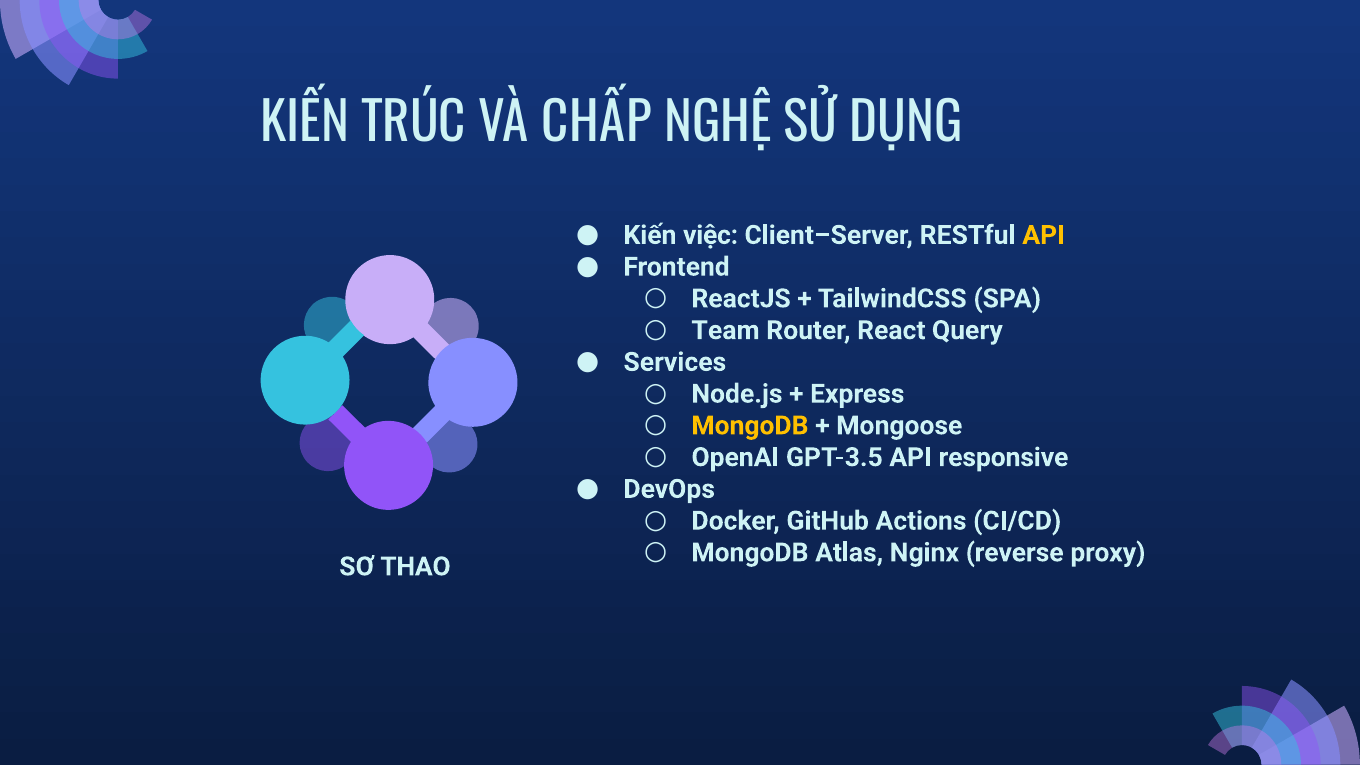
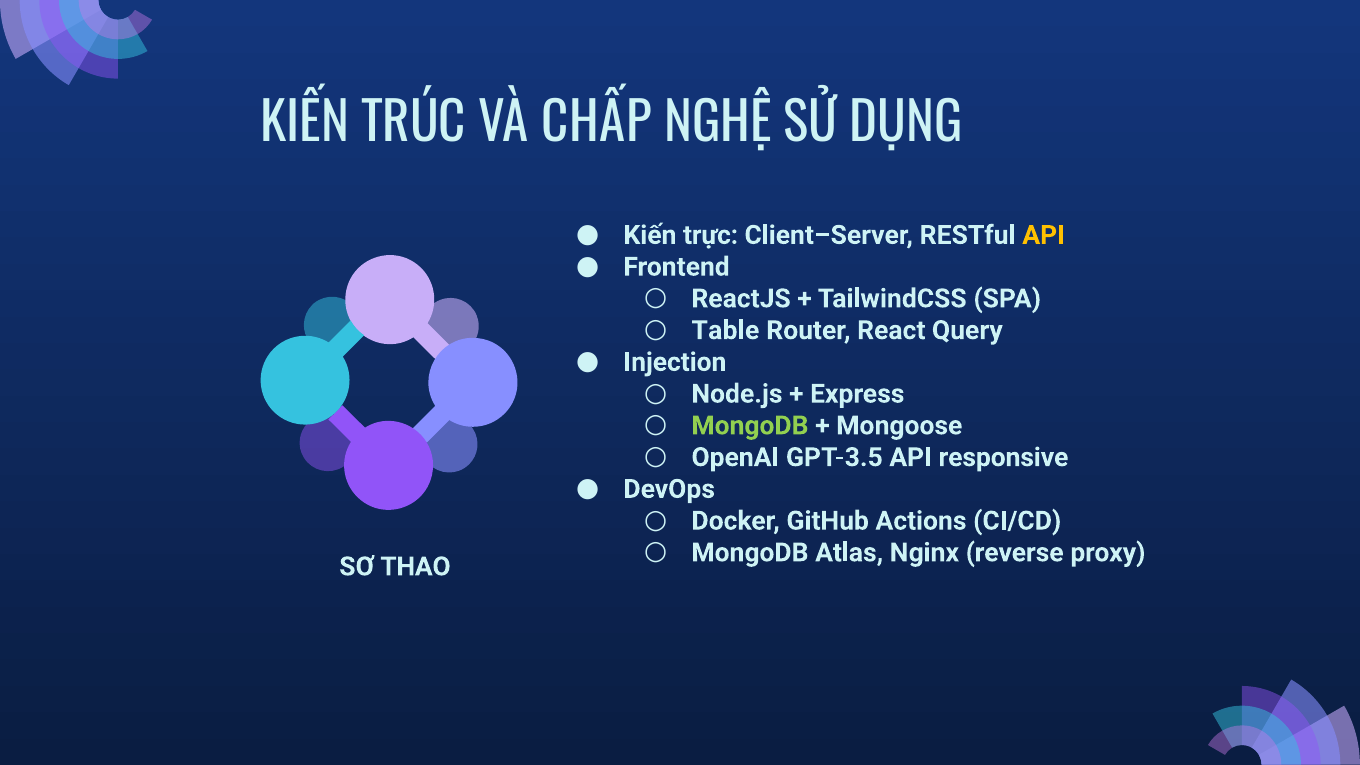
việc: việc -> trực
Team: Team -> Table
Services: Services -> Injection
MongoDB at (750, 426) colour: yellow -> light green
